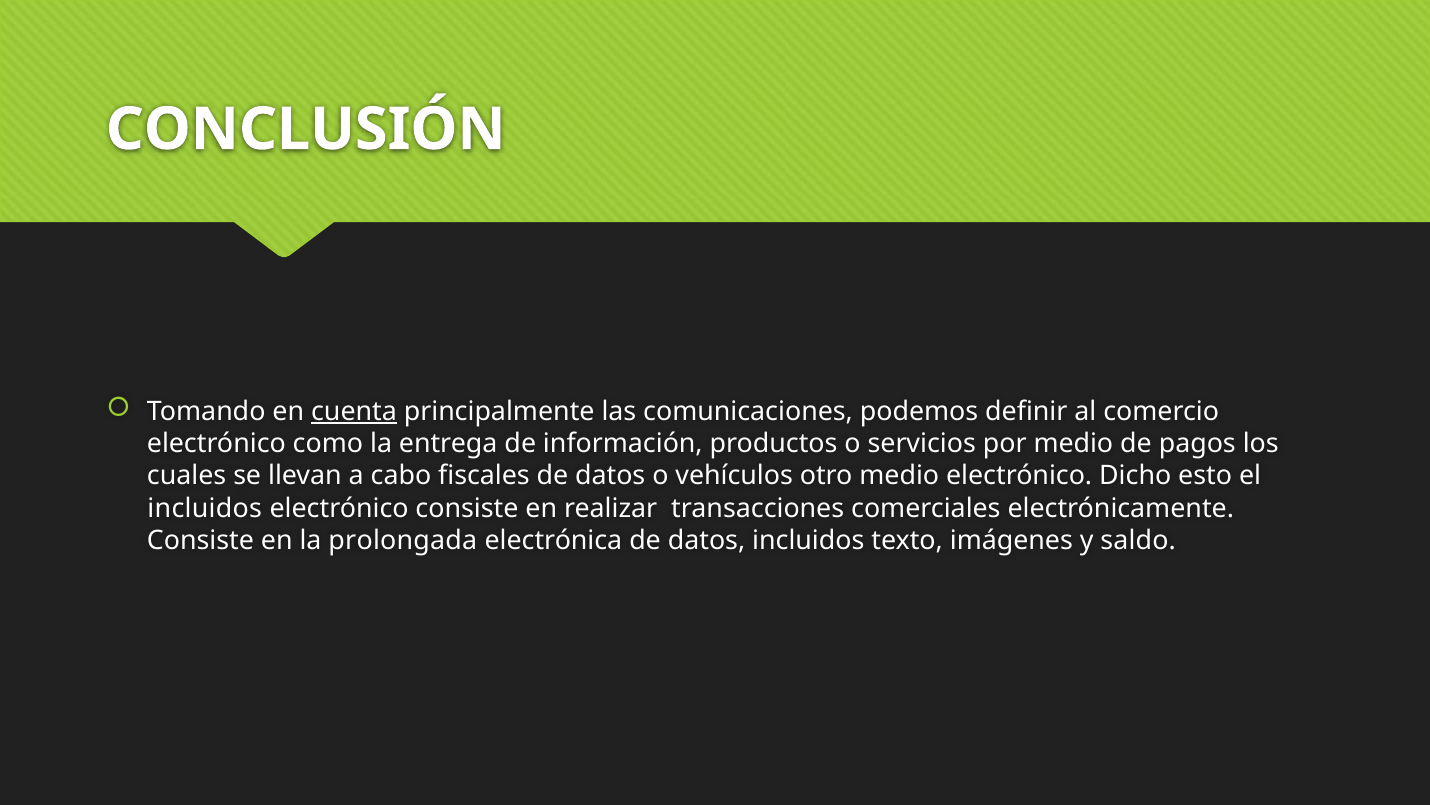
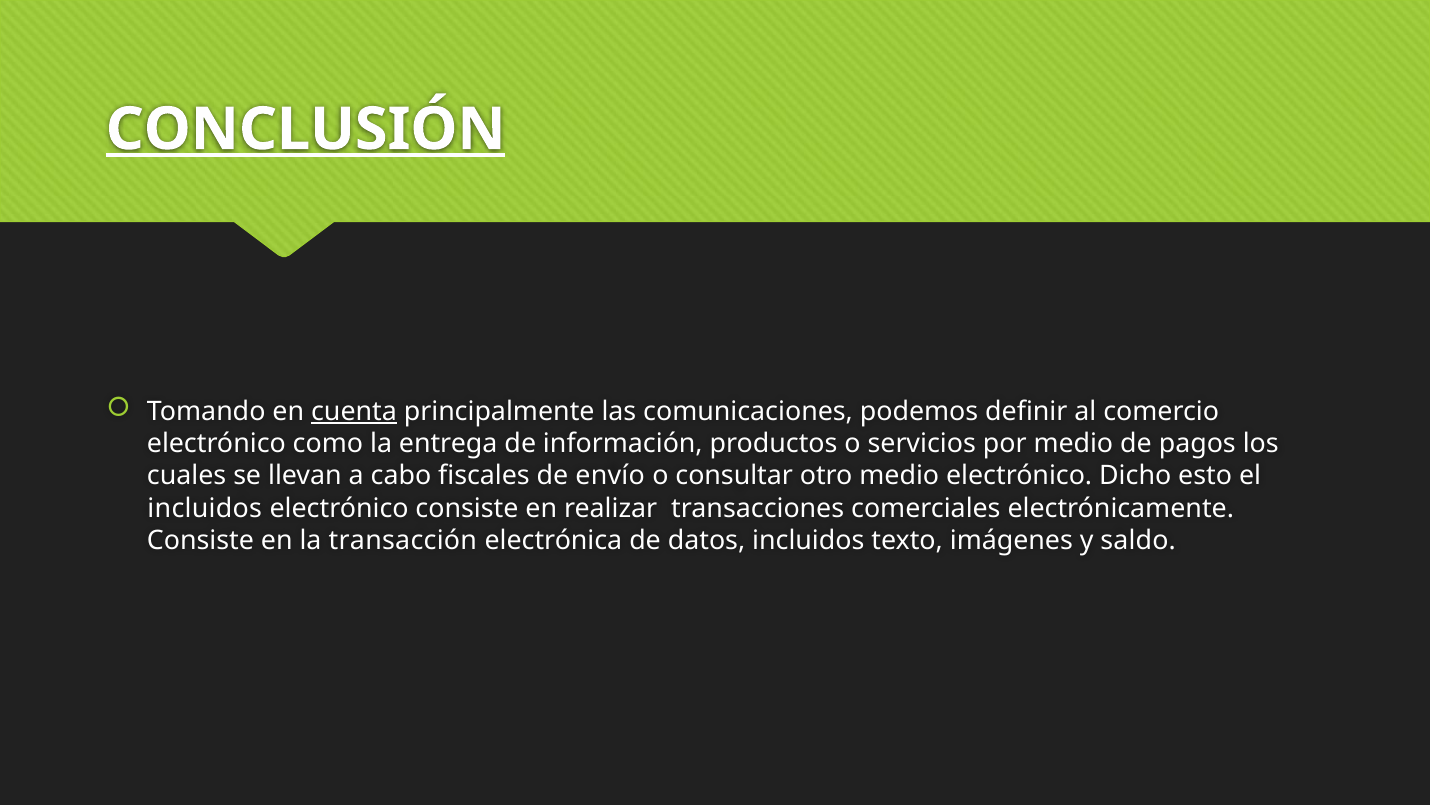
CONCLUSIÓN underline: none -> present
datos at (610, 476): datos -> envío
vehículos: vehículos -> consultar
prolongada: prolongada -> transacción
